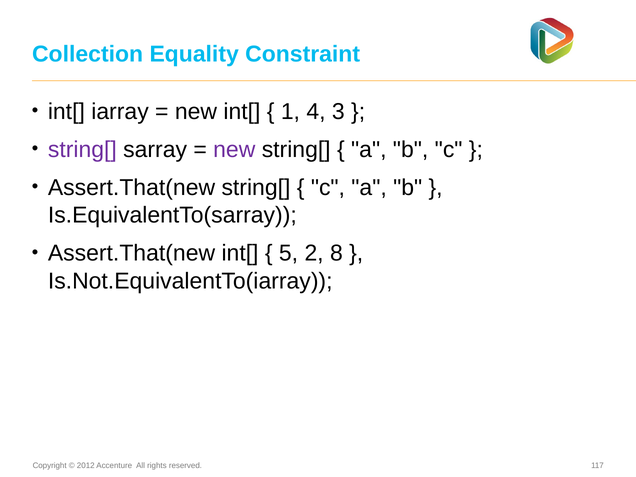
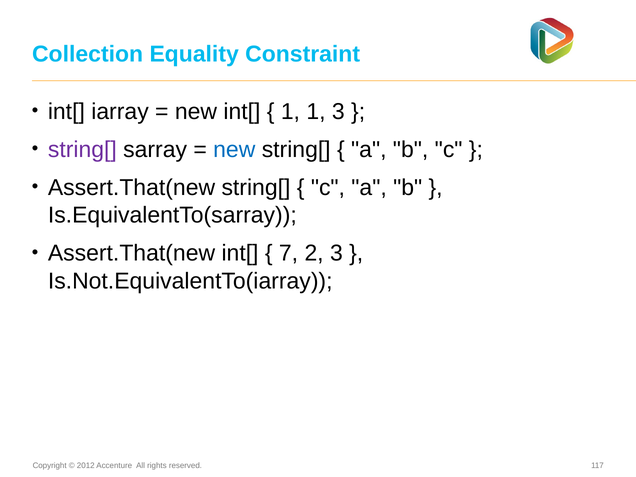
1 4: 4 -> 1
new at (234, 150) colour: purple -> blue
5: 5 -> 7
2 8: 8 -> 3
